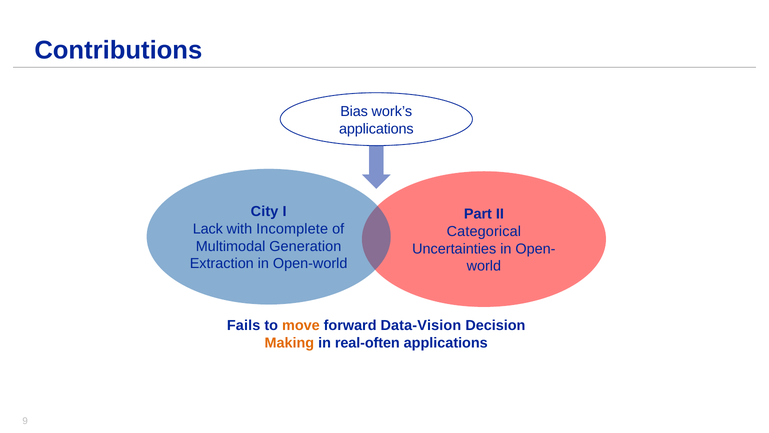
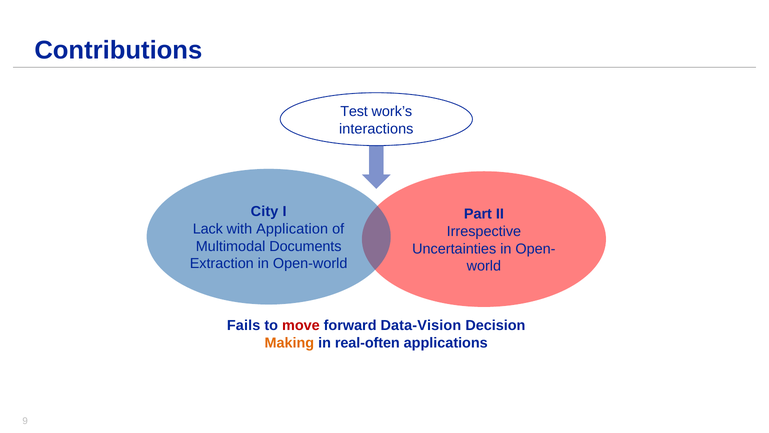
Bias: Bias -> Test
applications at (376, 129): applications -> interactions
Incomplete: Incomplete -> Application
Categorical: Categorical -> Irrespective
Generation: Generation -> Documents
move colour: orange -> red
